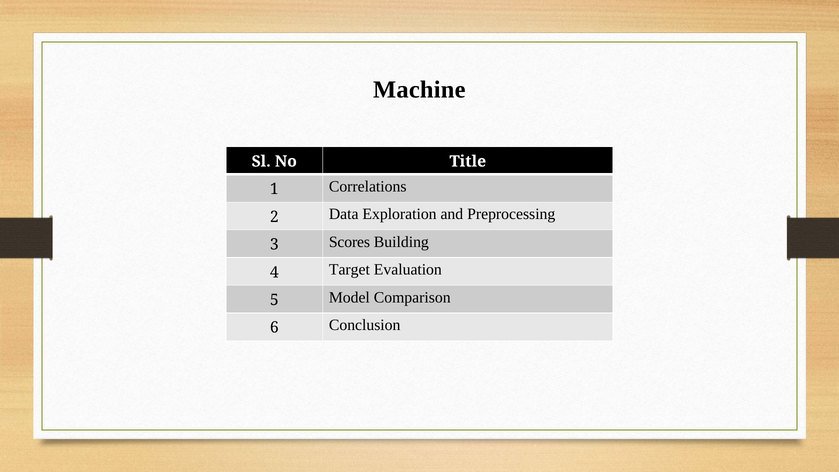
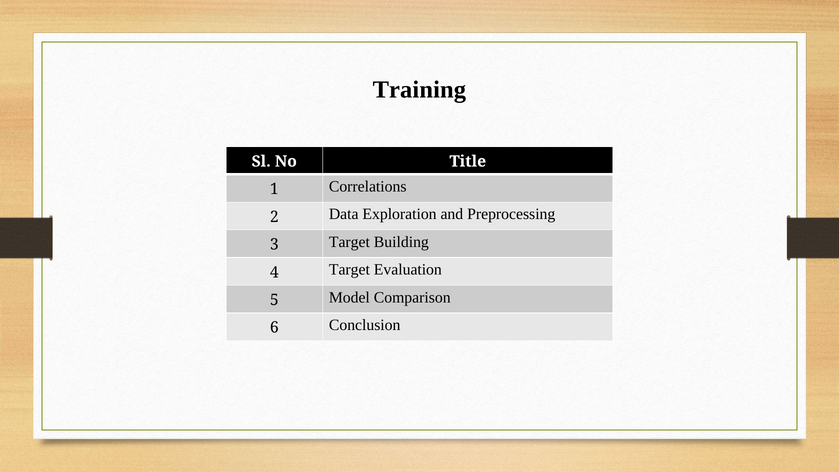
Machine: Machine -> Training
3 Scores: Scores -> Target
